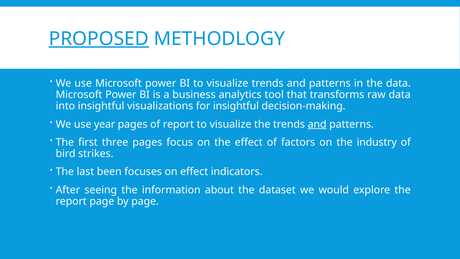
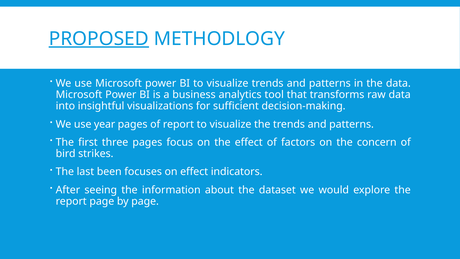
for insightful: insightful -> sufficient
and at (317, 124) underline: present -> none
industry: industry -> concern
